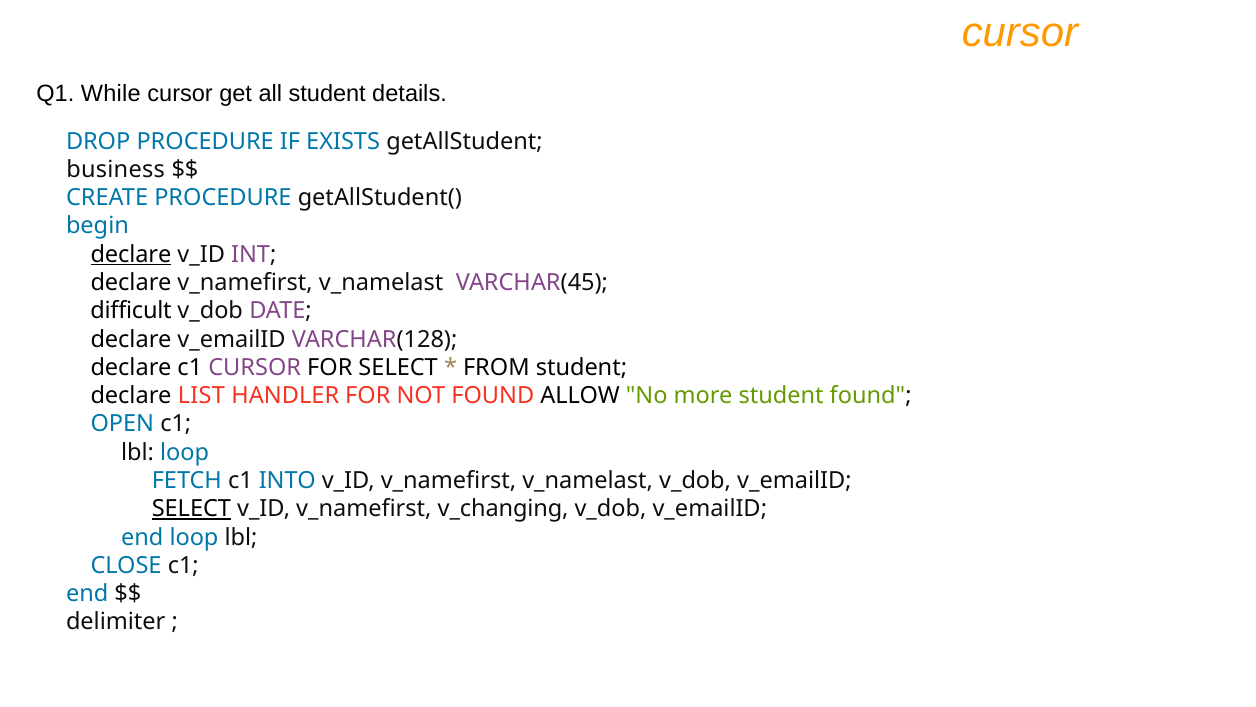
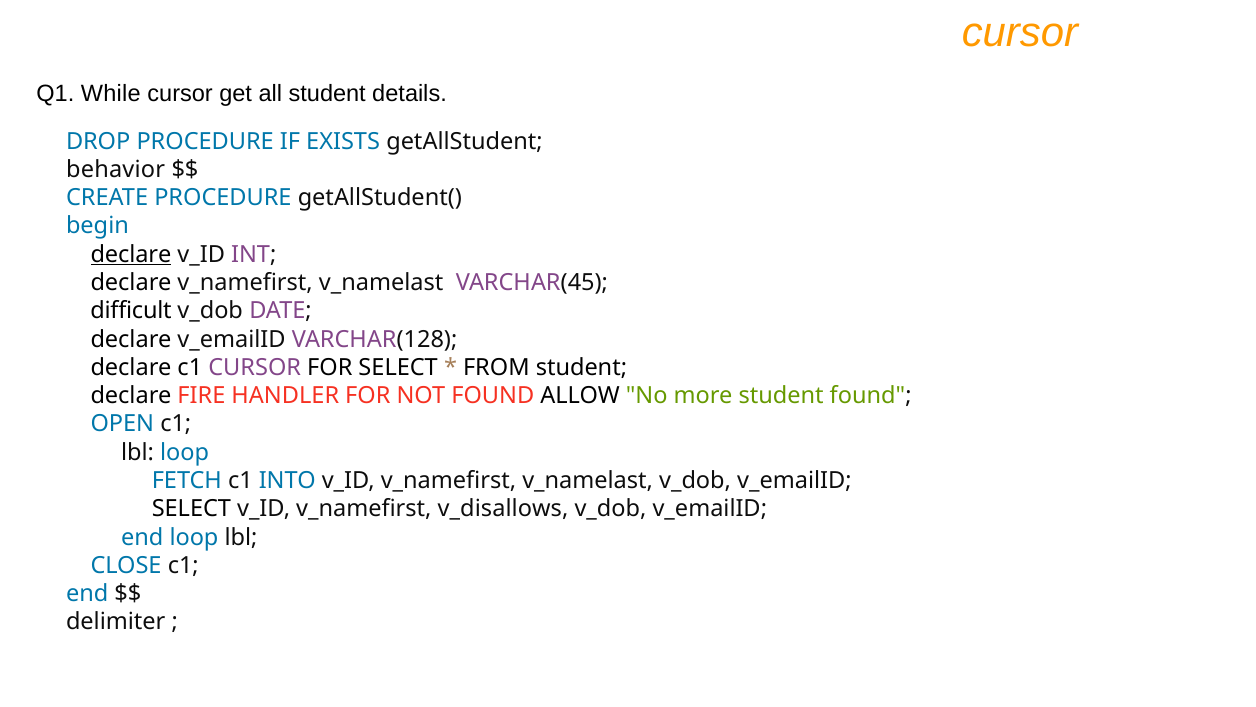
business: business -> behavior
LIST: LIST -> FIRE
SELECT at (191, 509) underline: present -> none
v_changing: v_changing -> v_disallows
